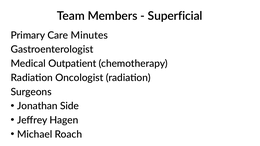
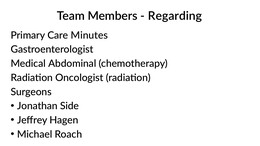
Superficial: Superficial -> Regarding
Outpatient: Outpatient -> Abdominal
